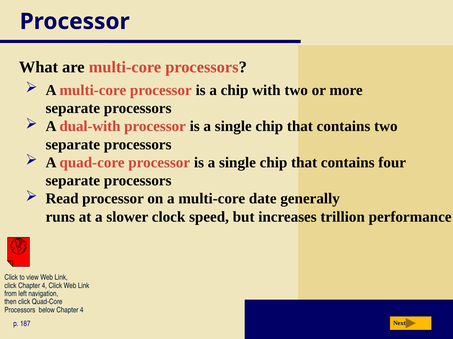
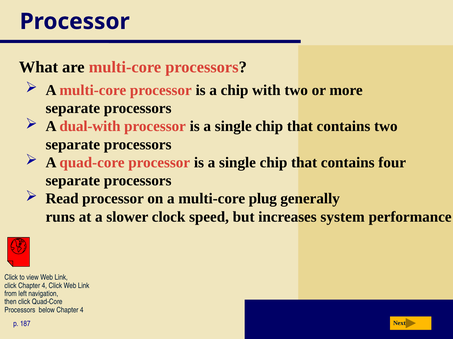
date: date -> plug
trillion: trillion -> system
